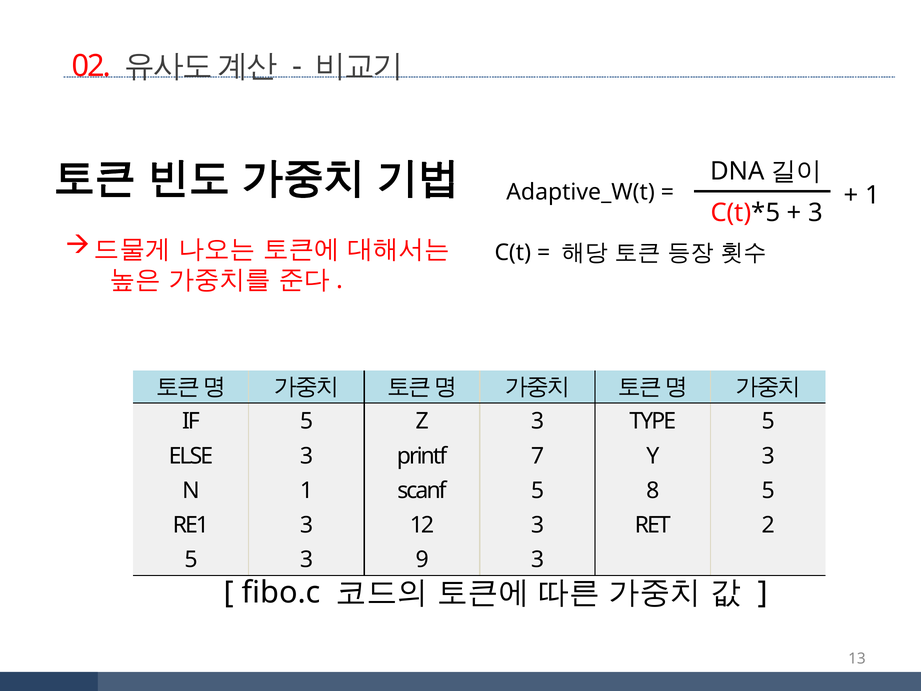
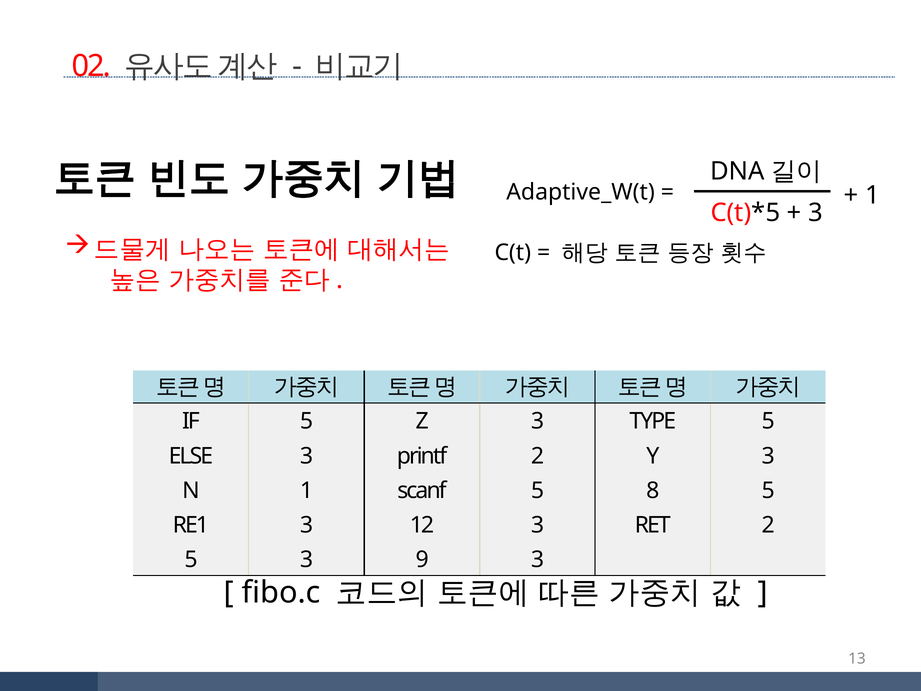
printf 7: 7 -> 2
